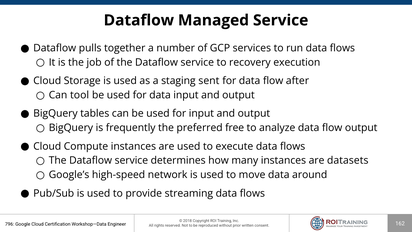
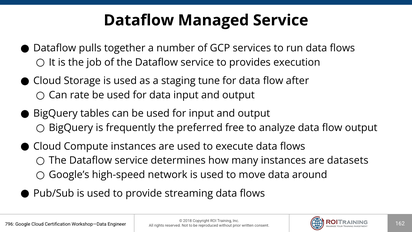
recovery: recovery -> provides
sent: sent -> tune
tool: tool -> rate
